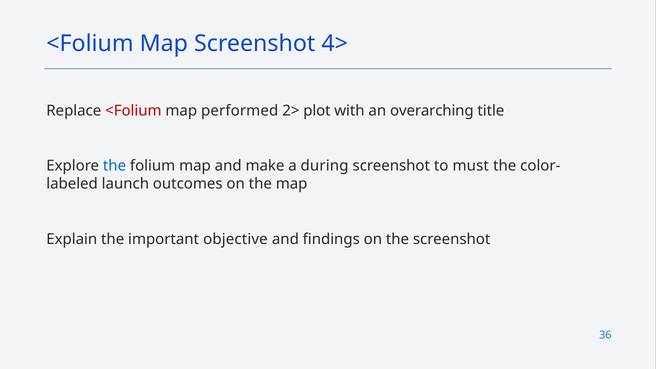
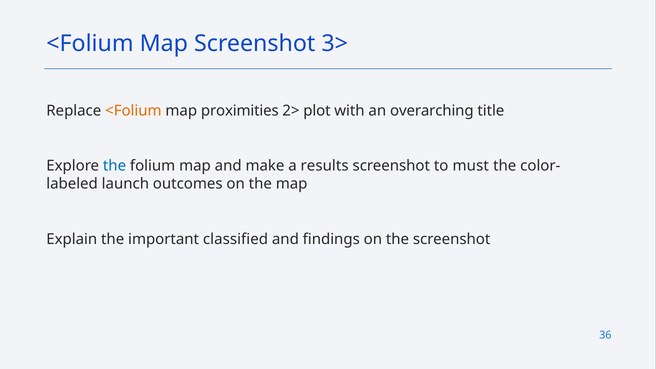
4>: 4> -> 3>
<Folium at (133, 111) colour: red -> orange
performed: performed -> proximities
during: during -> results
objective: objective -> classified
